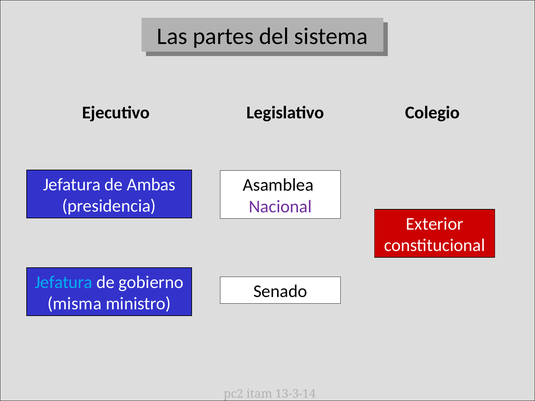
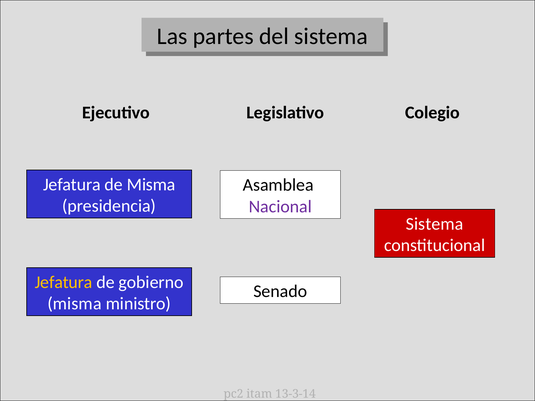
de Ambas: Ambas -> Misma
Exterior at (435, 224): Exterior -> Sistema
Jefatura at (64, 282) colour: light blue -> yellow
